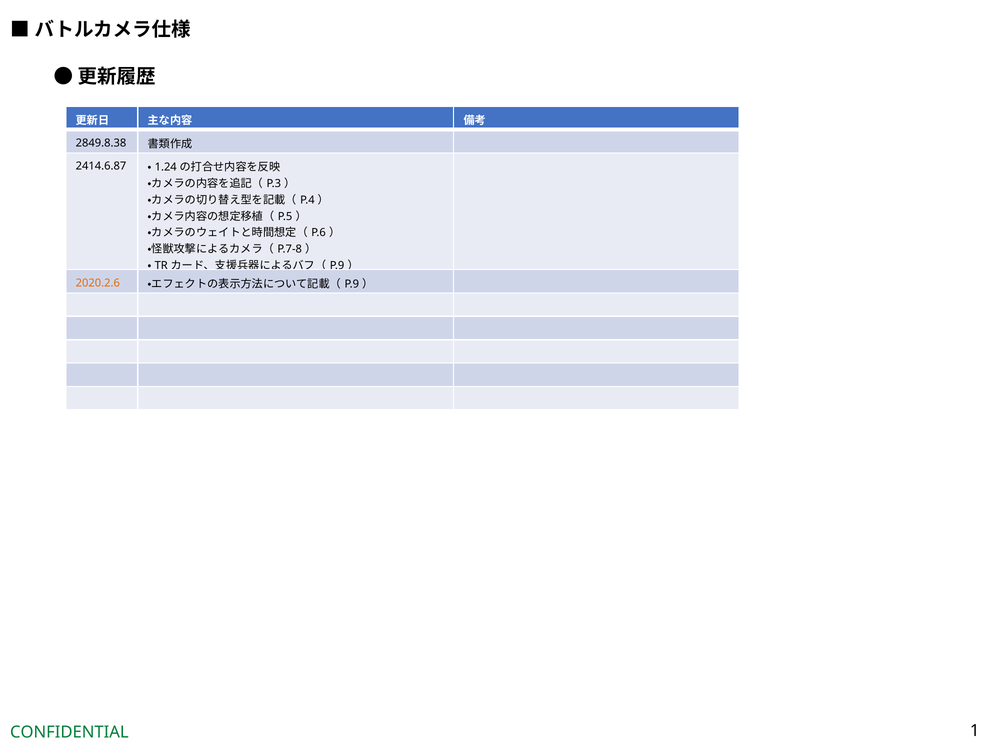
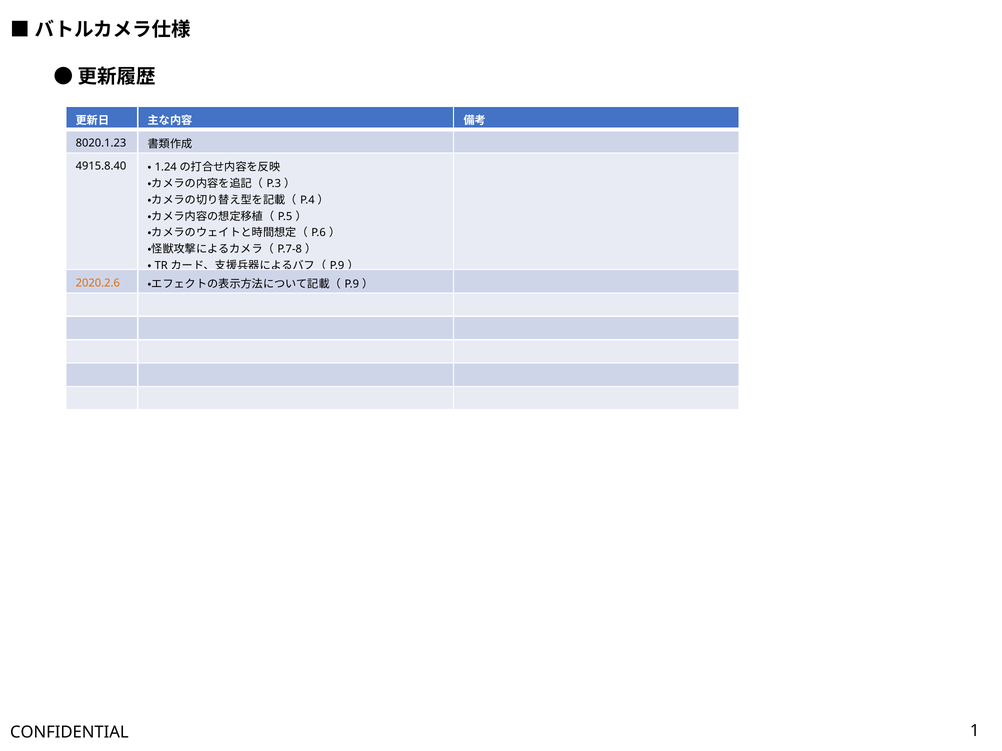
2849.8.38: 2849.8.38 -> 8020.1.23
2414.6.87: 2414.6.87 -> 4915.8.40
CONFIDENTIAL colour: green -> black
